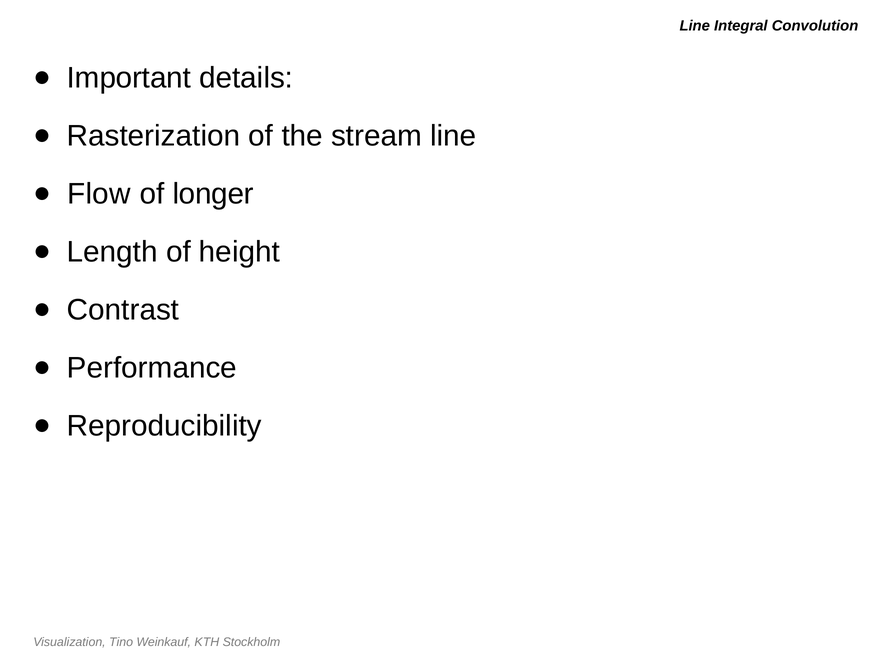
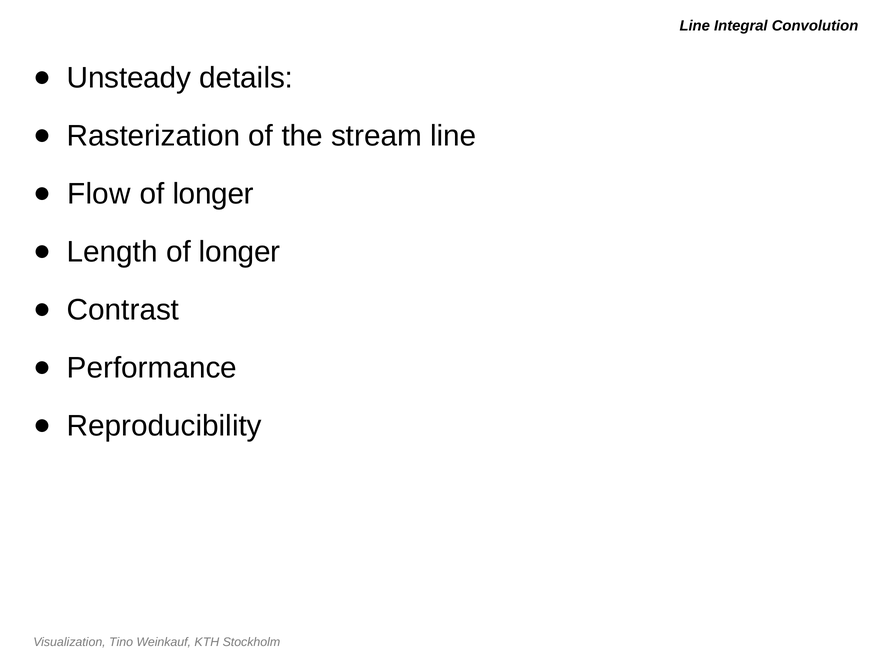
Important: Important -> Unsteady
Length of height: height -> longer
